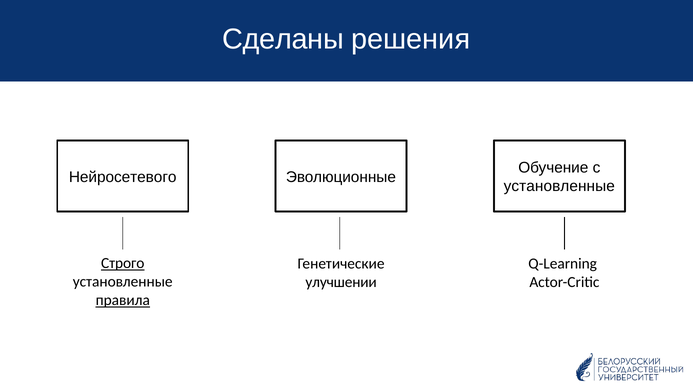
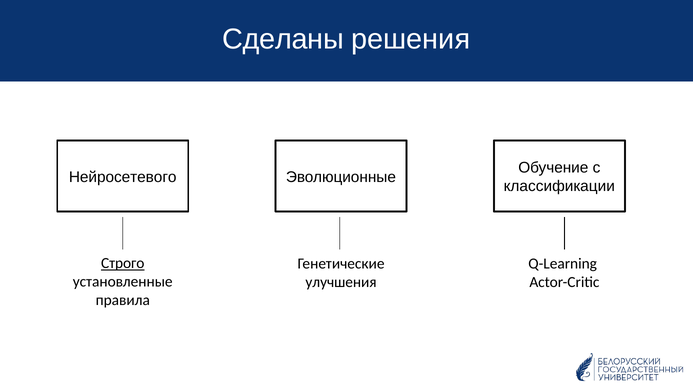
установленные at (559, 186): установленные -> классификации
улучшении: улучшении -> улучшения
правила underline: present -> none
